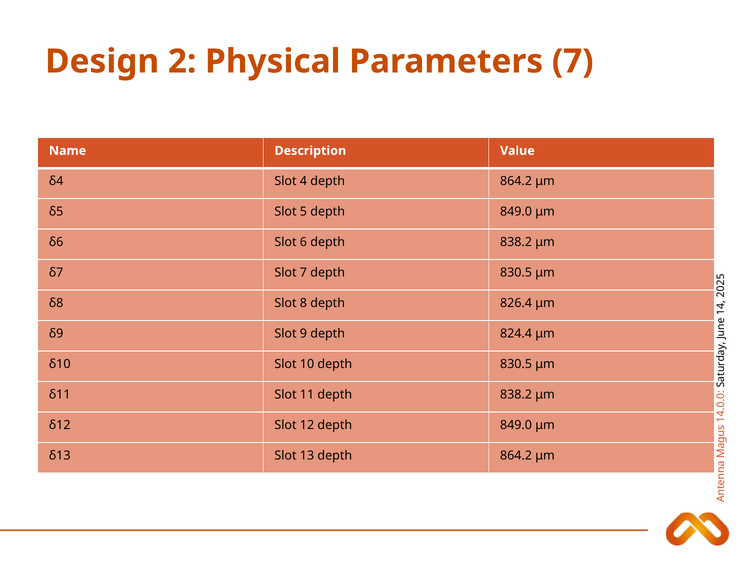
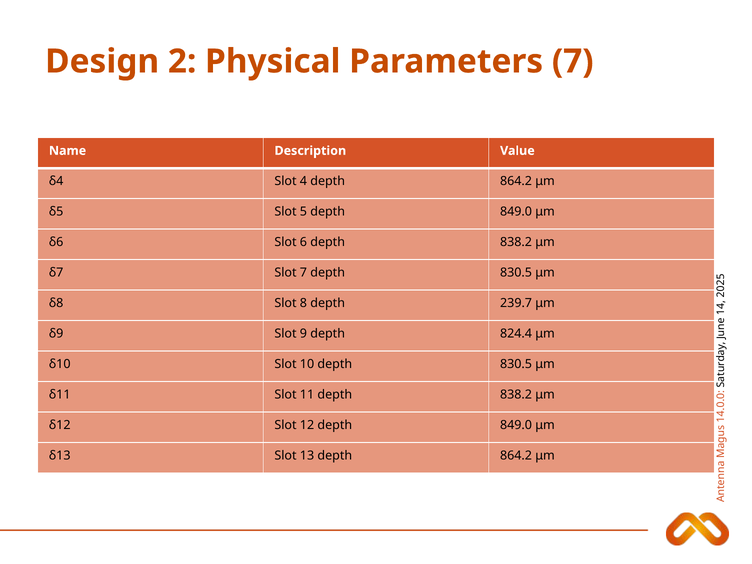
826.4: 826.4 -> 239.7
